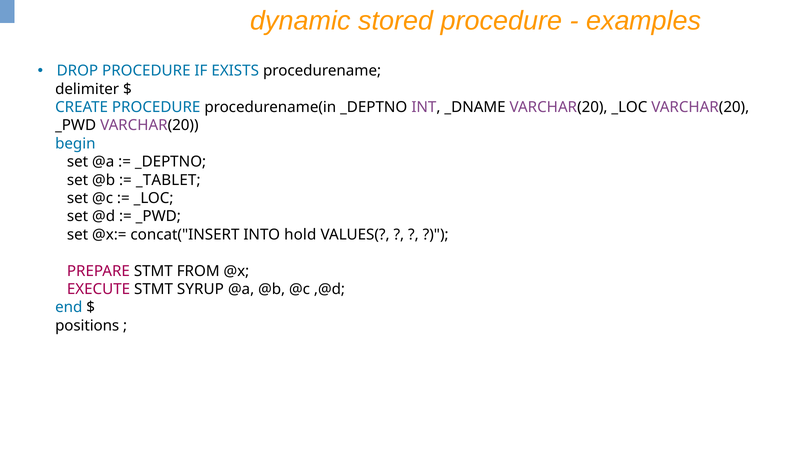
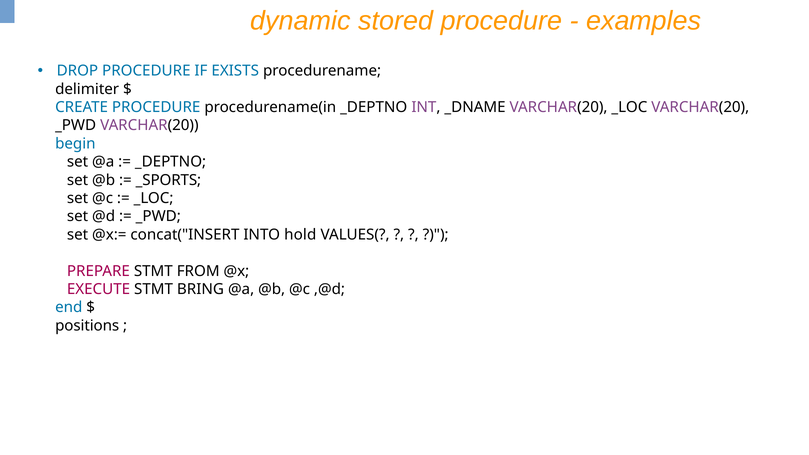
_TABLET: _TABLET -> _SPORTS
SYRUP: SYRUP -> BRING
